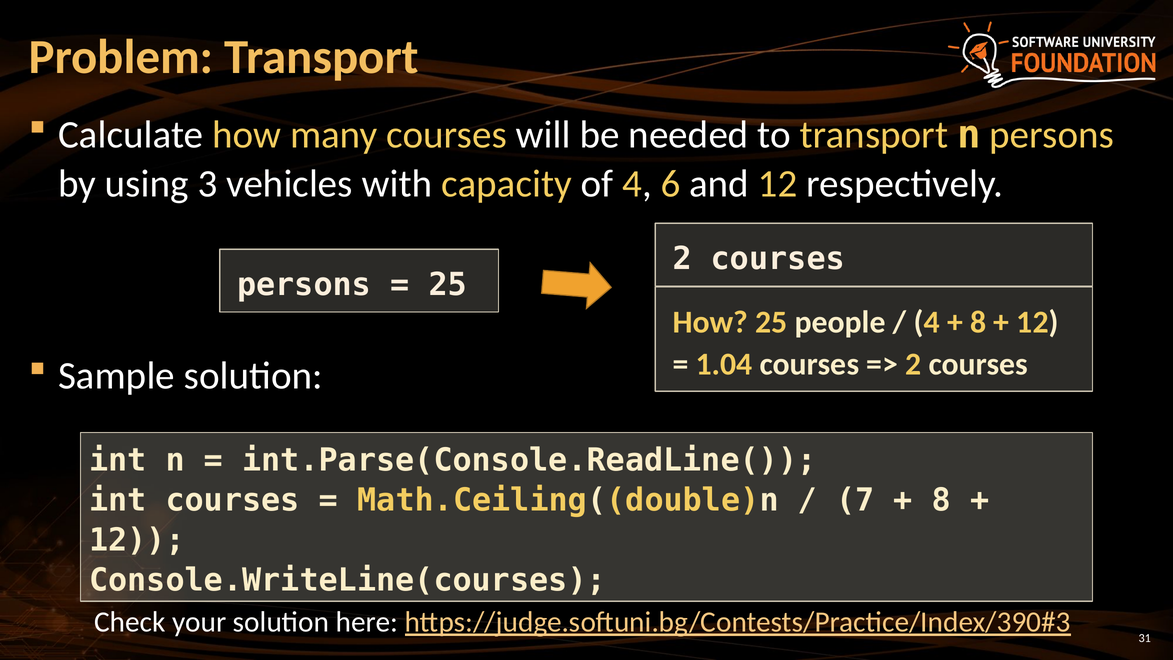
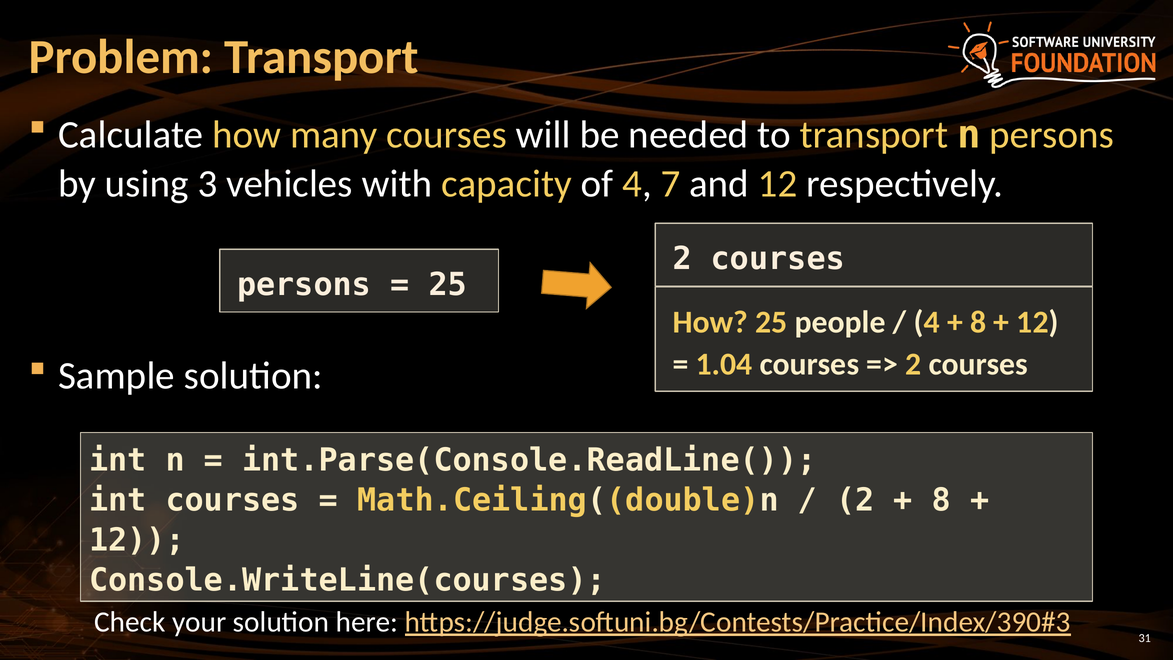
6: 6 -> 7
7 at (855, 500): 7 -> 2
